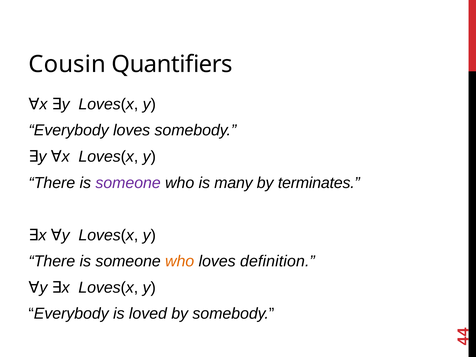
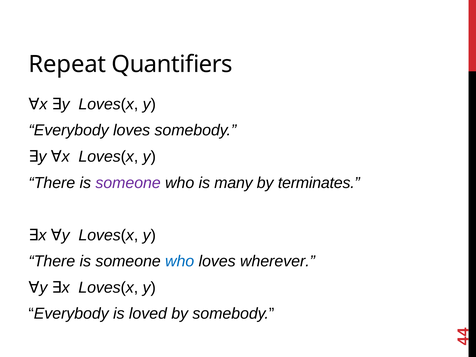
Cousin: Cousin -> Repeat
who at (180, 261) colour: orange -> blue
definition: definition -> wherever
